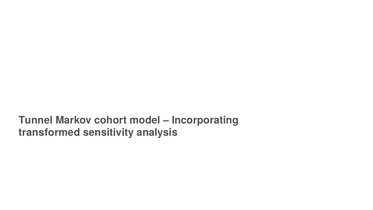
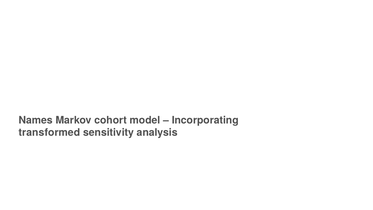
Tunnel: Tunnel -> Names
